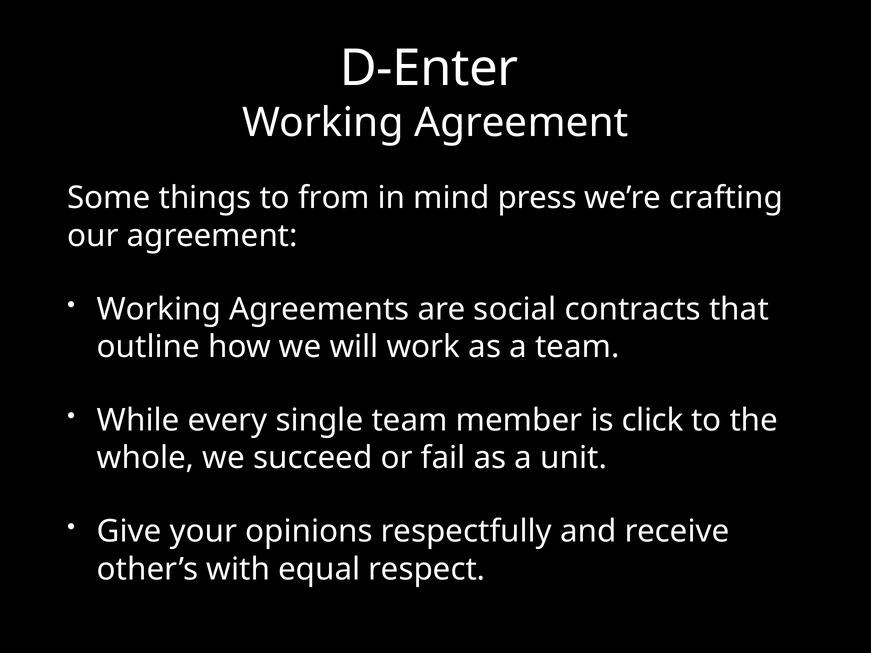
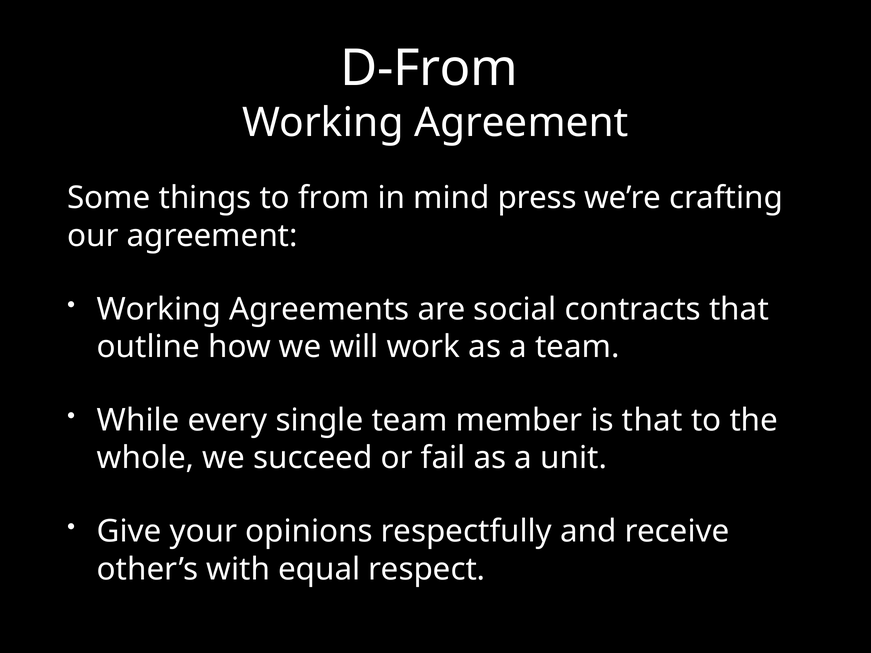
D-Enter: D-Enter -> D-From
is click: click -> that
